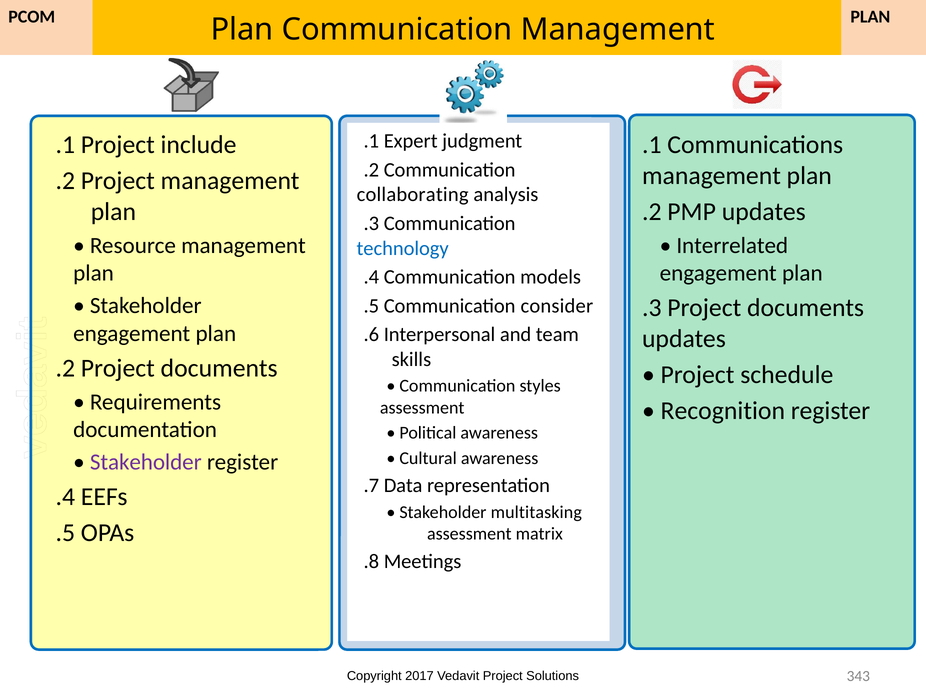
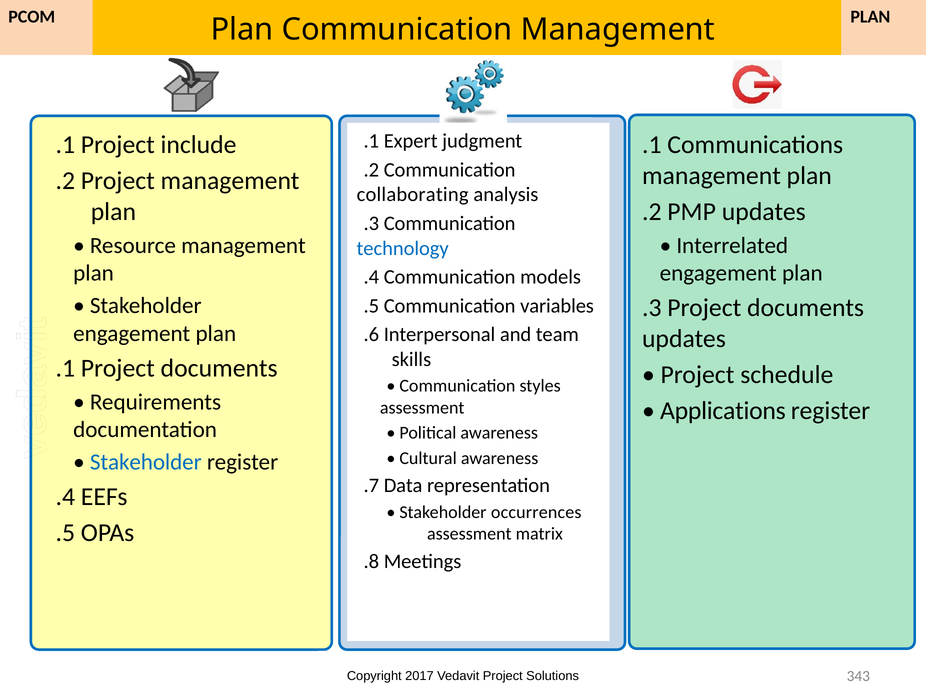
consider: consider -> variables
.2 at (65, 368): .2 -> .1
Recognition: Recognition -> Applications
Stakeholder at (146, 462) colour: purple -> blue
multitasking: multitasking -> occurrences
